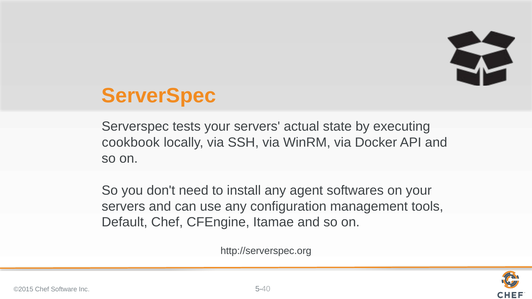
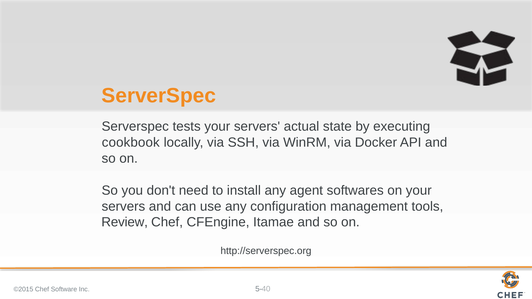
Default: Default -> Review
